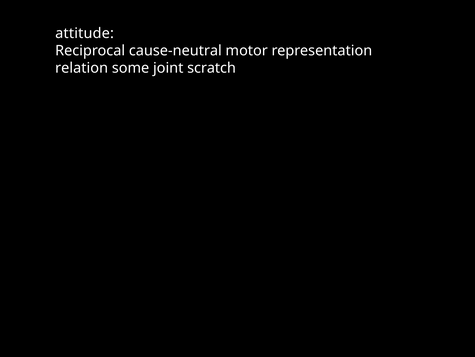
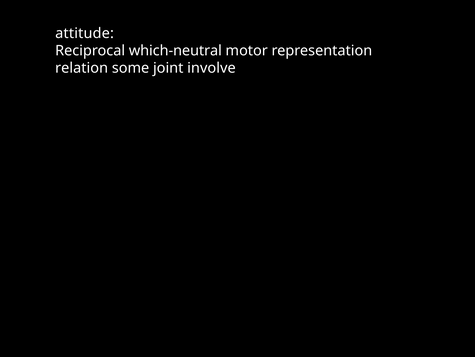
cause-neutral: cause-neutral -> which-neutral
scratch: scratch -> involve
